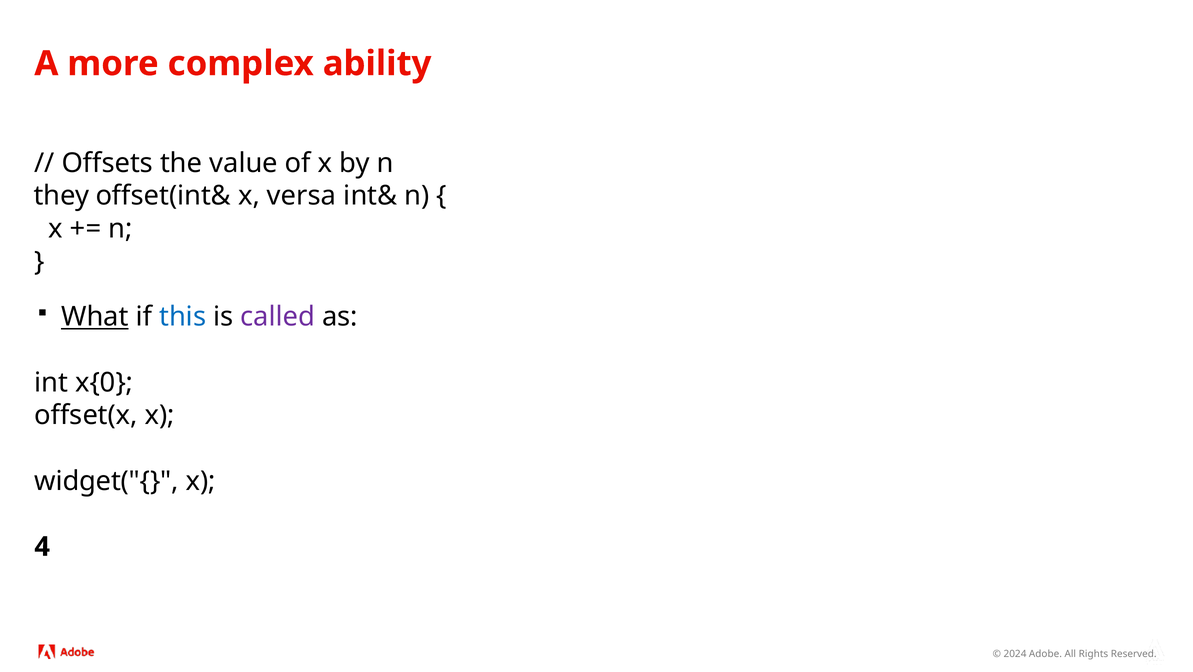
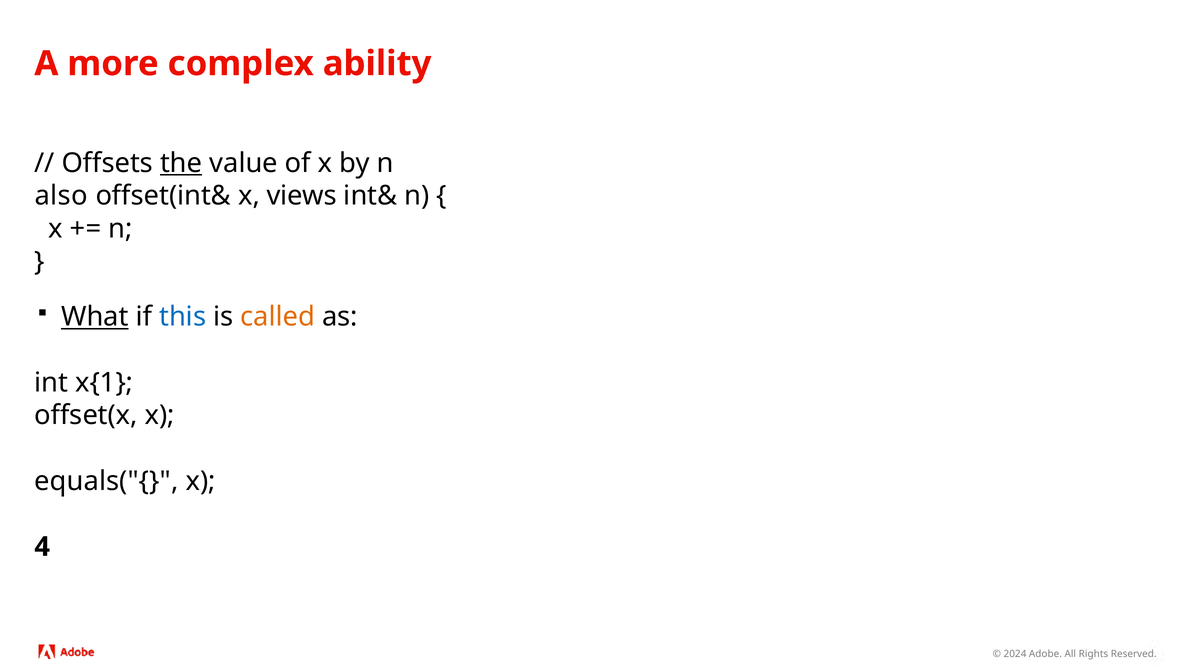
the underline: none -> present
they: they -> also
versa: versa -> views
called colour: purple -> orange
x{0: x{0 -> x{1
widget("{: widget("{ -> equals("{
